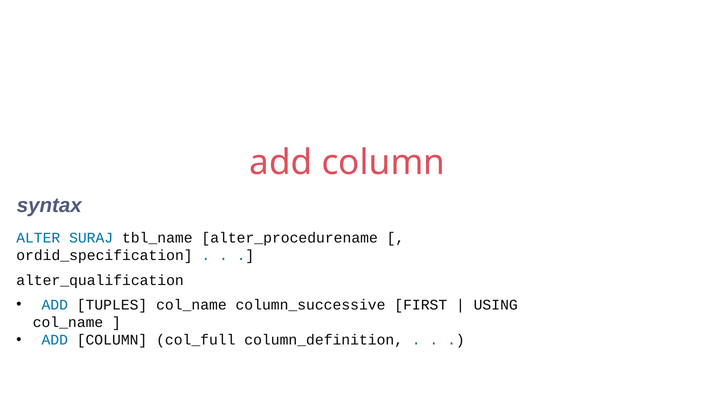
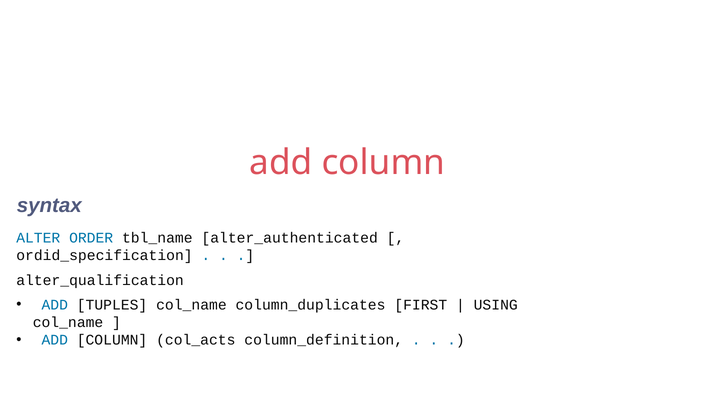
SURAJ: SURAJ -> ORDER
alter_procedurename: alter_procedurename -> alter_authenticated
column_successive: column_successive -> column_duplicates
col_full: col_full -> col_acts
